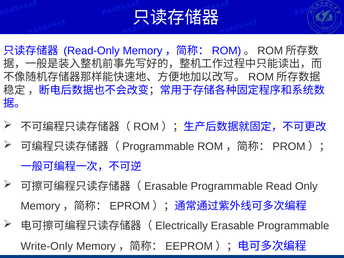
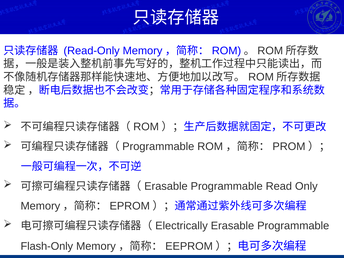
Write-Only: Write-Only -> Flash-Only
